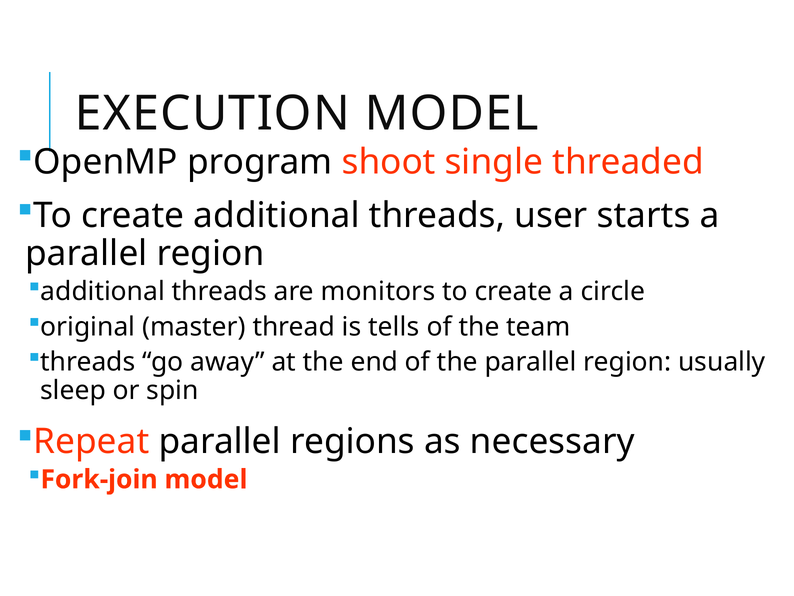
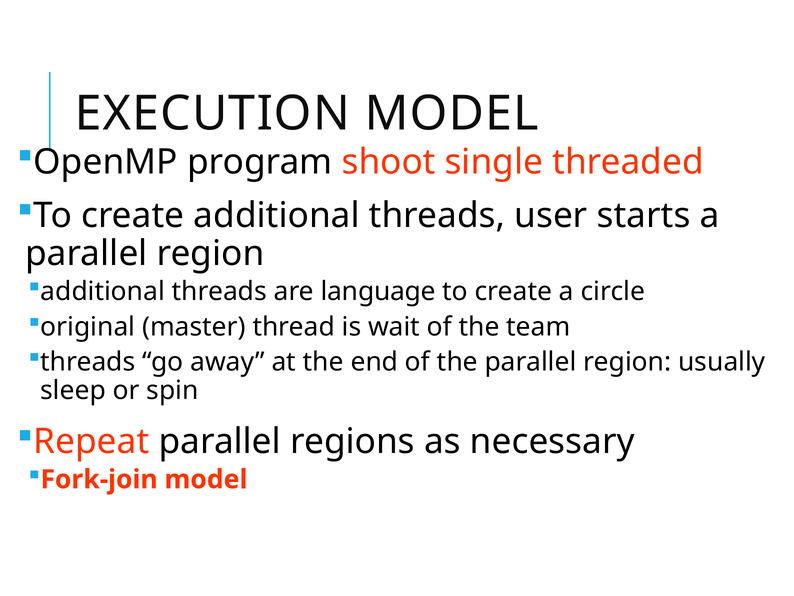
monitors: monitors -> language
tells: tells -> wait
